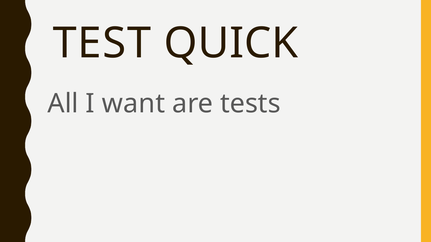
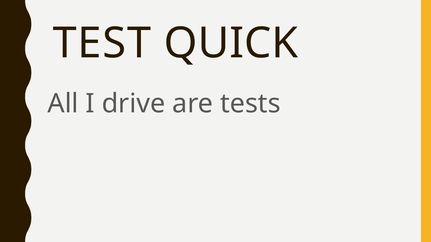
want: want -> drive
